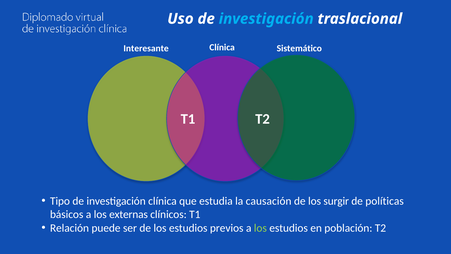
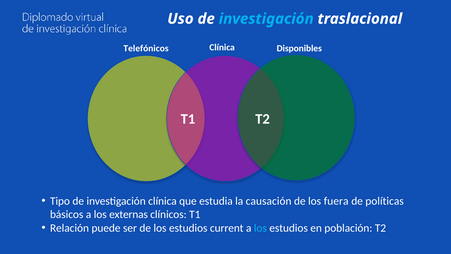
Interesante: Interesante -> Telefónicos
Sistemático: Sistemático -> Disponibles
surgir: surgir -> fuera
previos: previos -> current
los at (260, 228) colour: light green -> light blue
